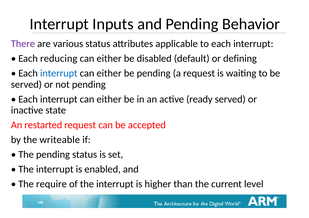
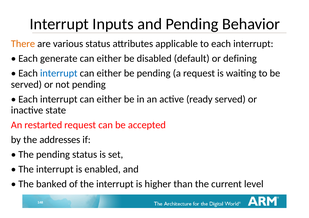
There colour: purple -> orange
reducing: reducing -> generate
writeable: writeable -> addresses
require: require -> banked
